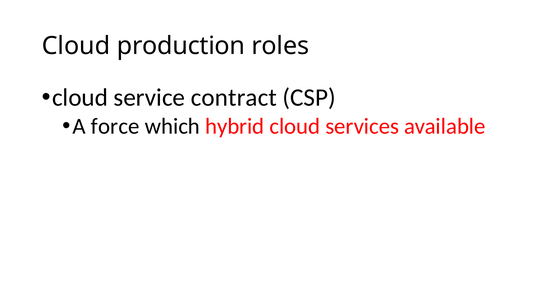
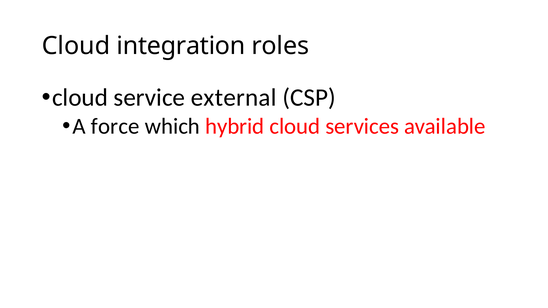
production: production -> integration
contract: contract -> external
